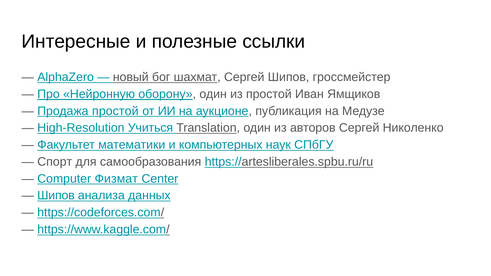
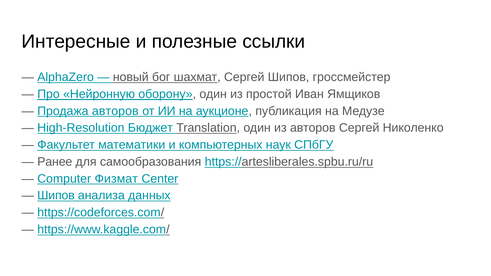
Продажа простой: простой -> авторов
Учиться: Учиться -> Бюджет
Спорт: Спорт -> Ранее
